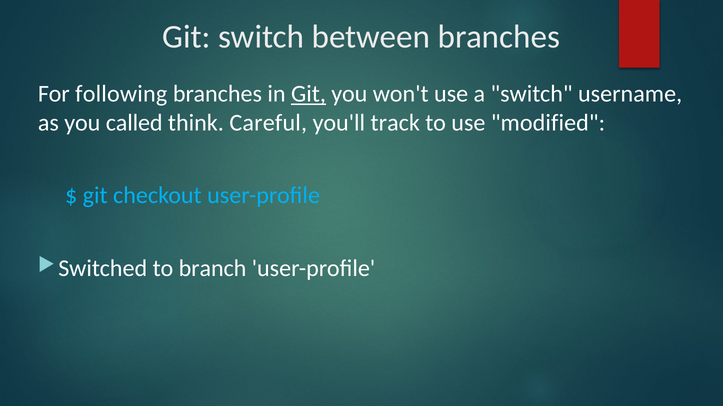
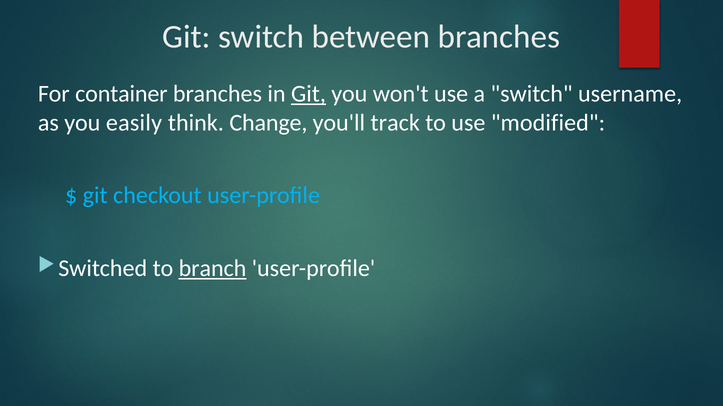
following: following -> container
called: called -> easily
Careful: Careful -> Change
branch underline: none -> present
